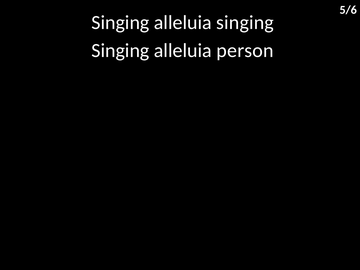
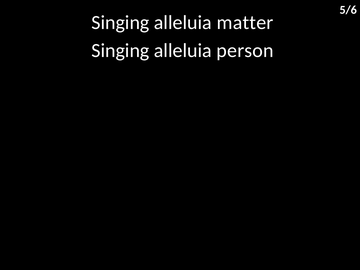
alleluia singing: singing -> matter
